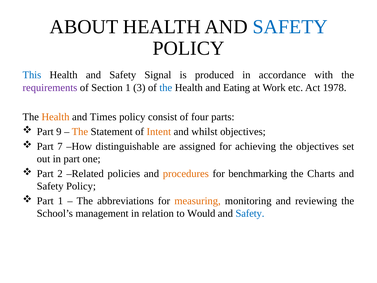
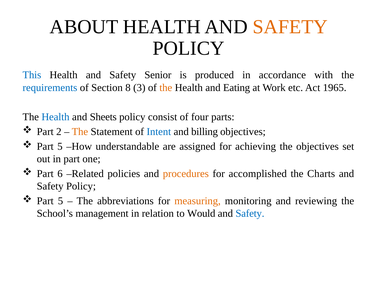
SAFETY at (290, 27) colour: blue -> orange
Signal: Signal -> Senior
requirements colour: purple -> blue
Section 1: 1 -> 8
the at (166, 87) colour: blue -> orange
1978: 1978 -> 1965
Health at (55, 117) colour: orange -> blue
Times: Times -> Sheets
9: 9 -> 2
Intent colour: orange -> blue
whilst: whilst -> billing
7 at (60, 146): 7 -> 5
distinguishable: distinguishable -> understandable
2: 2 -> 6
benchmarking: benchmarking -> accomplished
1 at (60, 201): 1 -> 5
